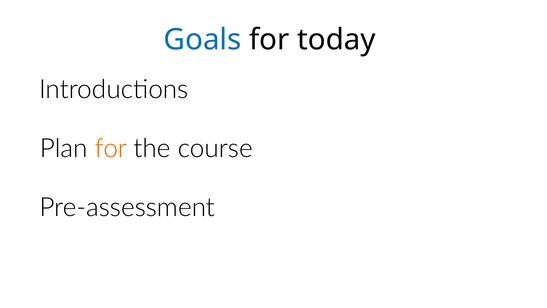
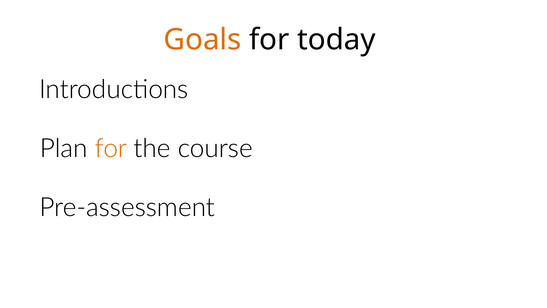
Goals colour: blue -> orange
